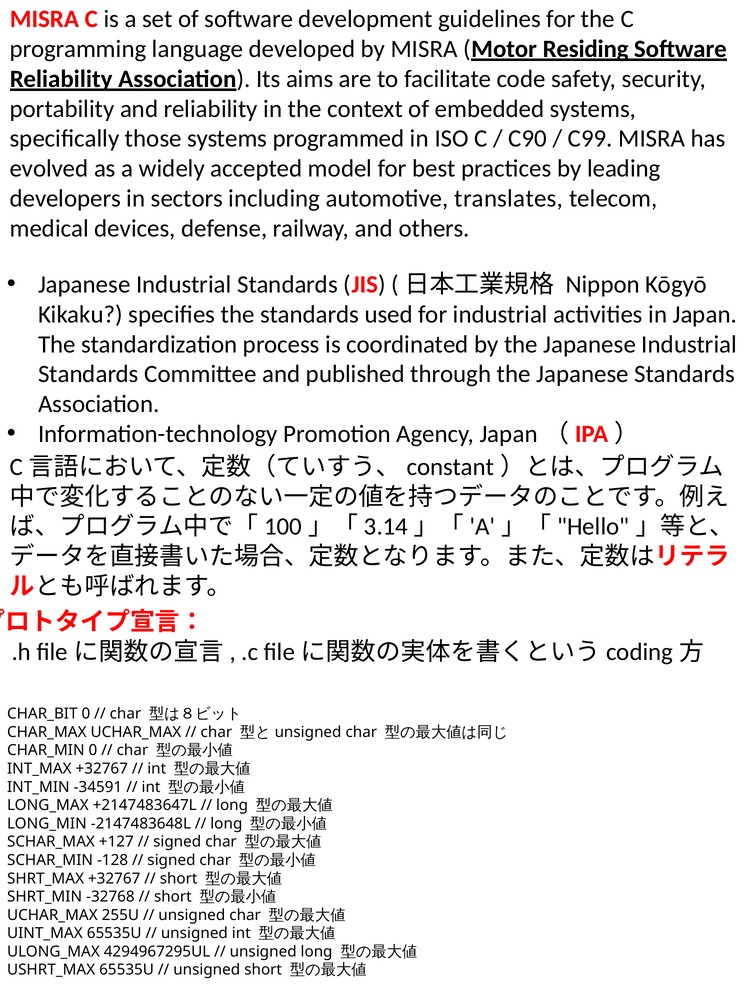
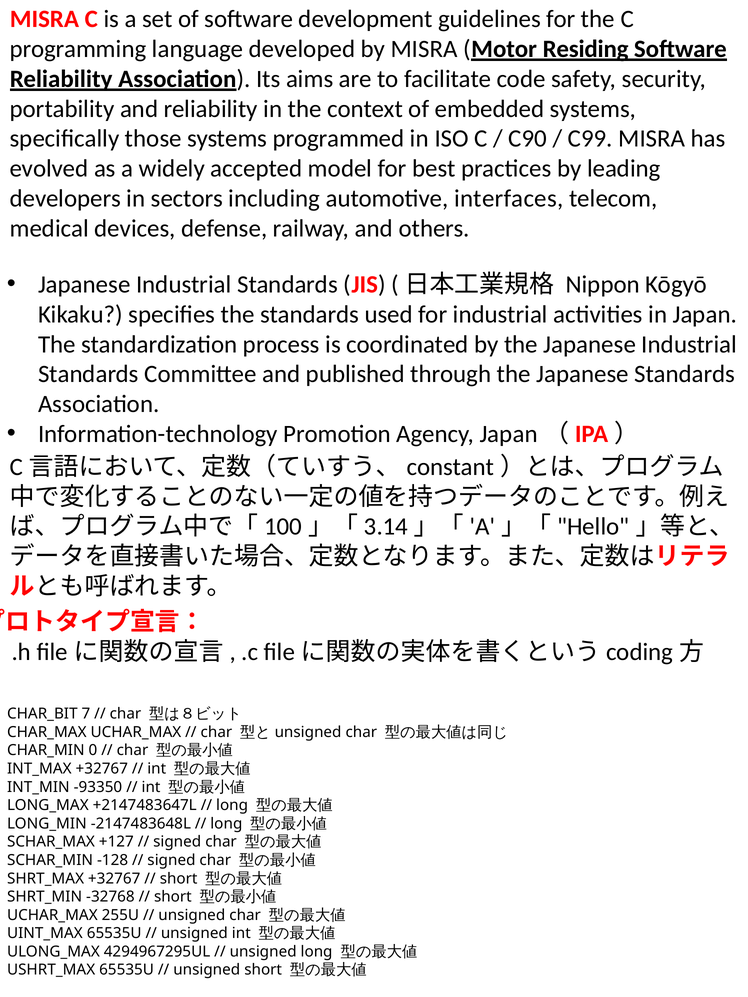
translates: translates -> interfaces
CHAR_BIT 0: 0 -> 7
-34591: -34591 -> -93350
